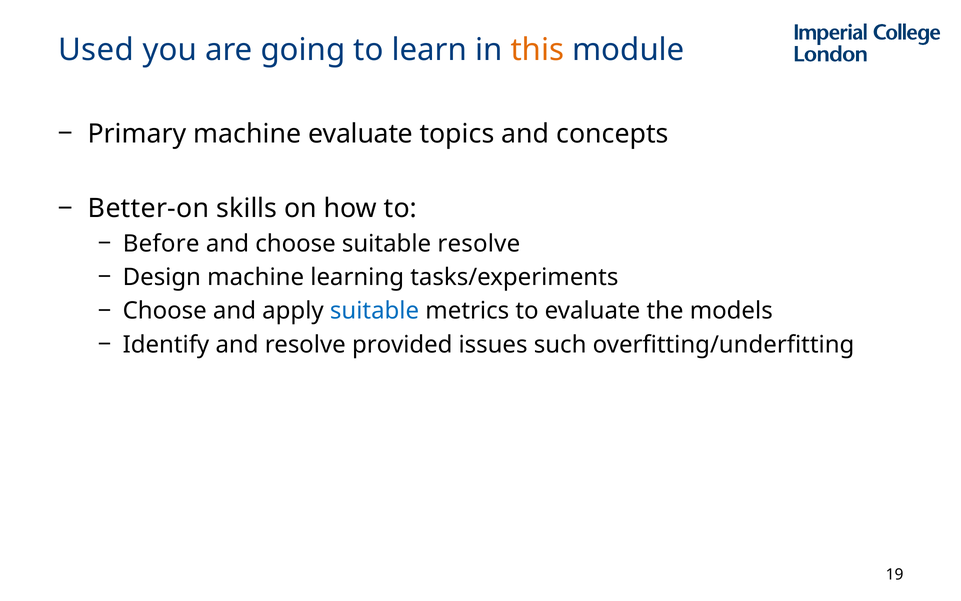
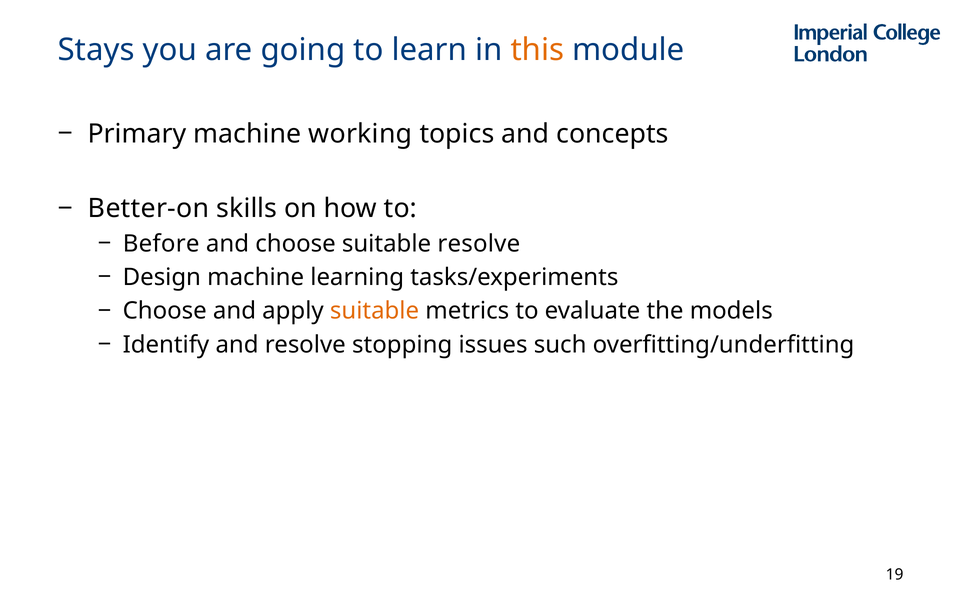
Used: Used -> Stays
machine evaluate: evaluate -> working
suitable at (375, 311) colour: blue -> orange
provided: provided -> stopping
